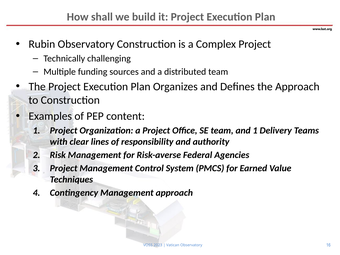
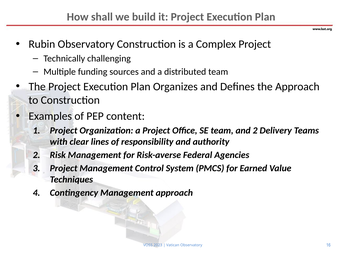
and 1: 1 -> 2
